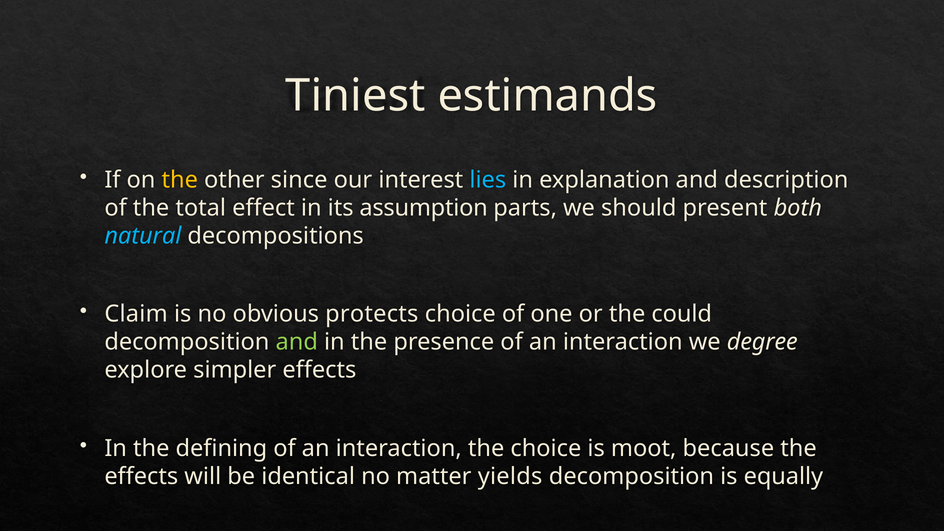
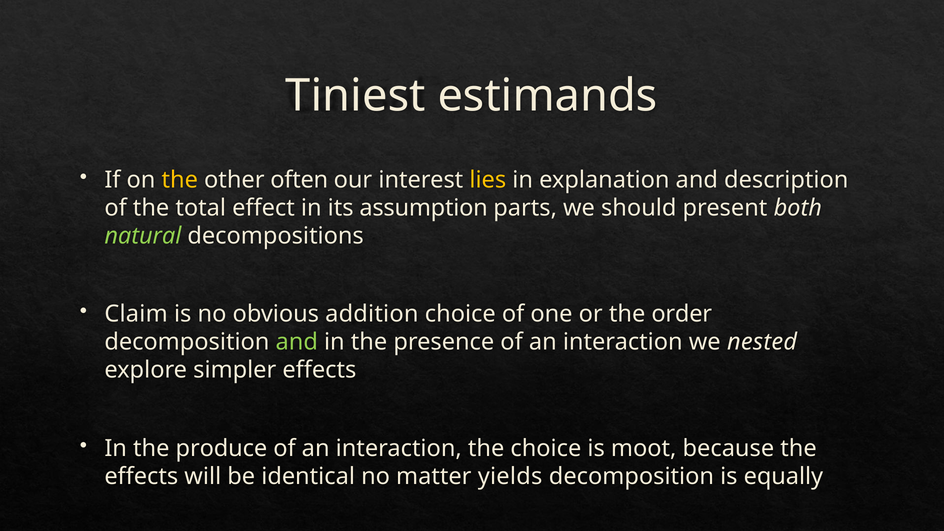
since: since -> often
lies colour: light blue -> yellow
natural colour: light blue -> light green
protects: protects -> addition
could: could -> order
degree: degree -> nested
defining: defining -> produce
